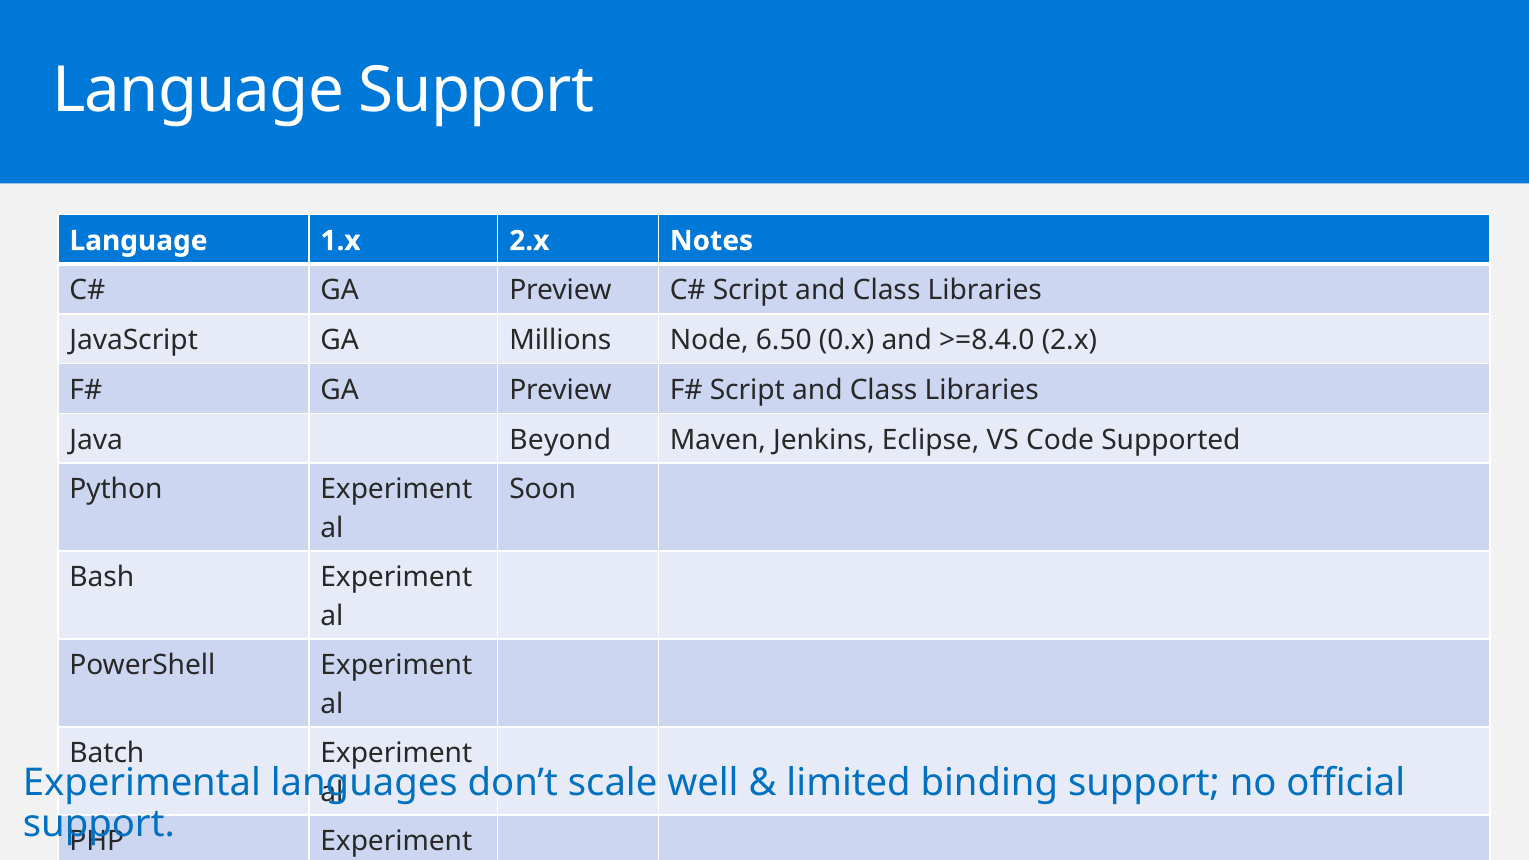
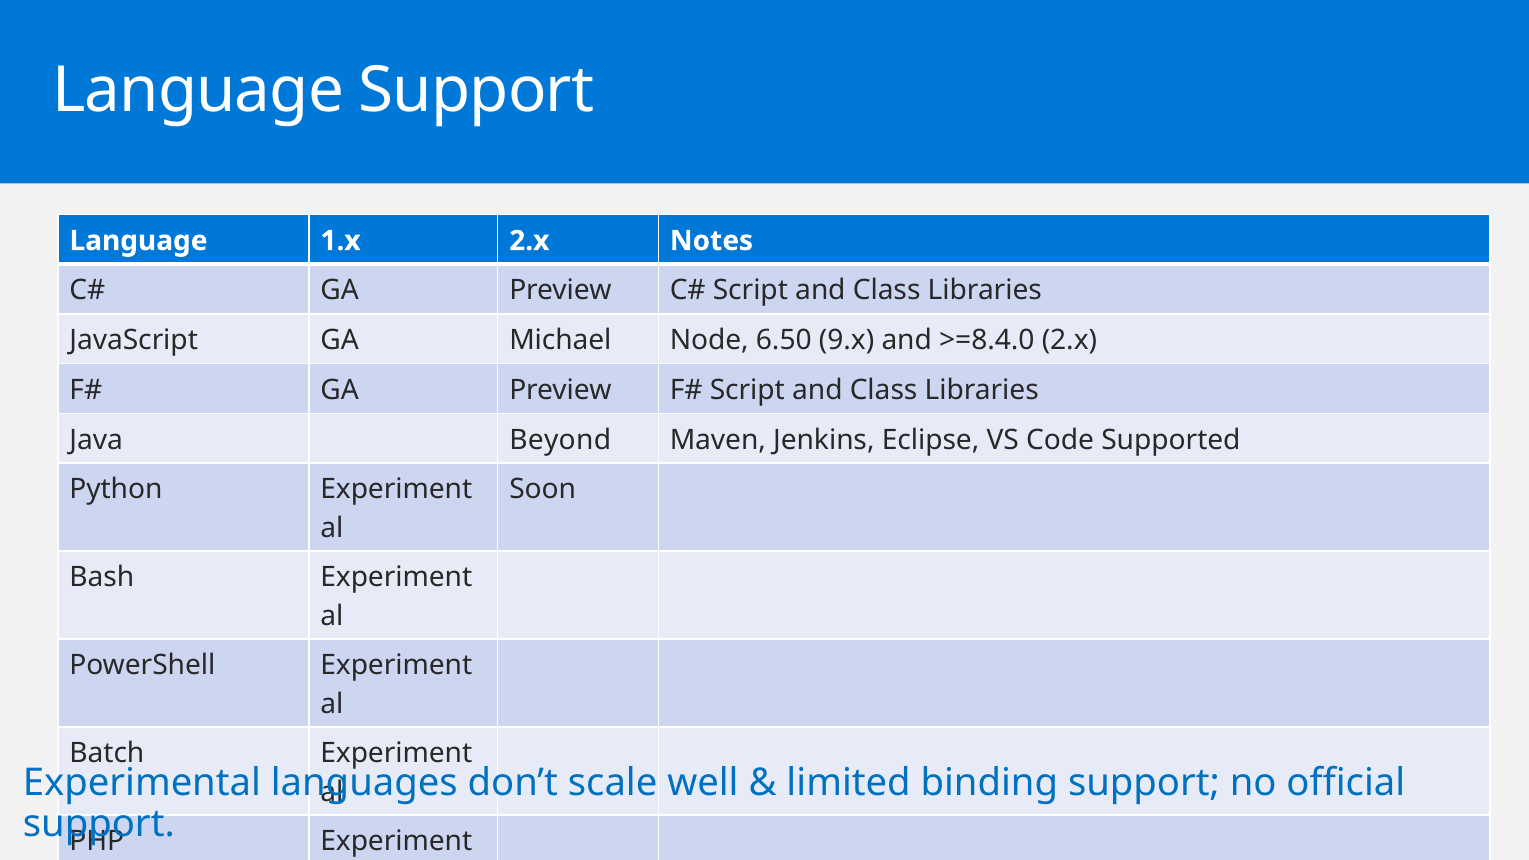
Millions: Millions -> Michael
0.x: 0.x -> 9.x
